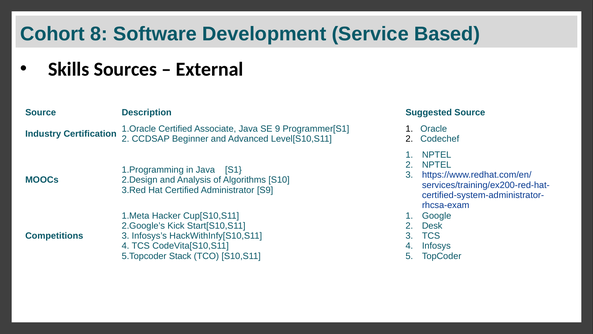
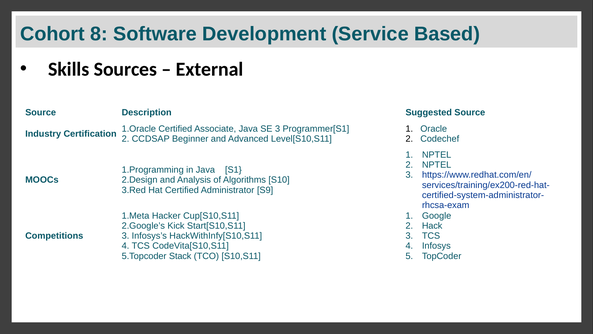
SE 9: 9 -> 3
Desk: Desk -> Hack
